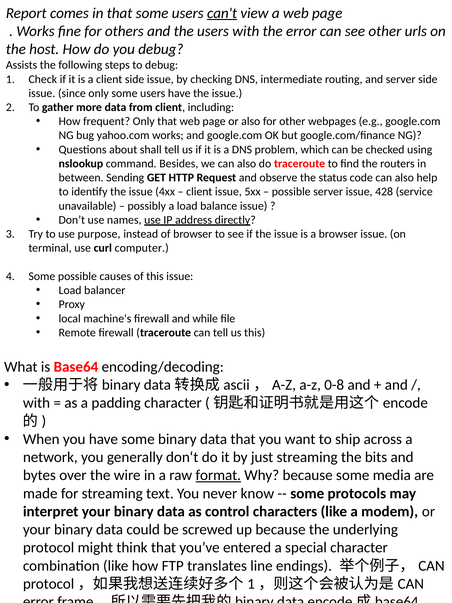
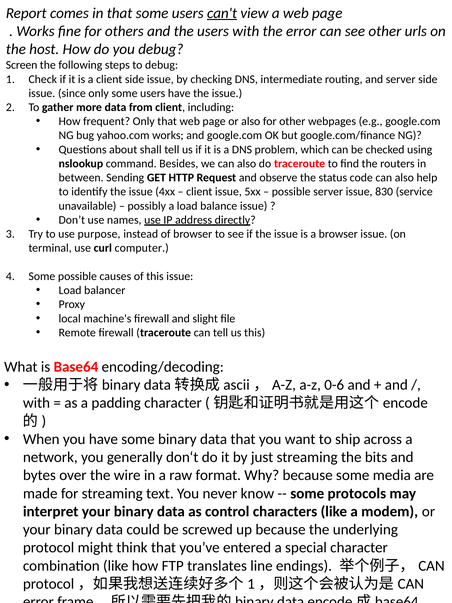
Assists: Assists -> Screen
428: 428 -> 830
while: while -> slight
0-8: 0-8 -> 0-6
format underline: present -> none
